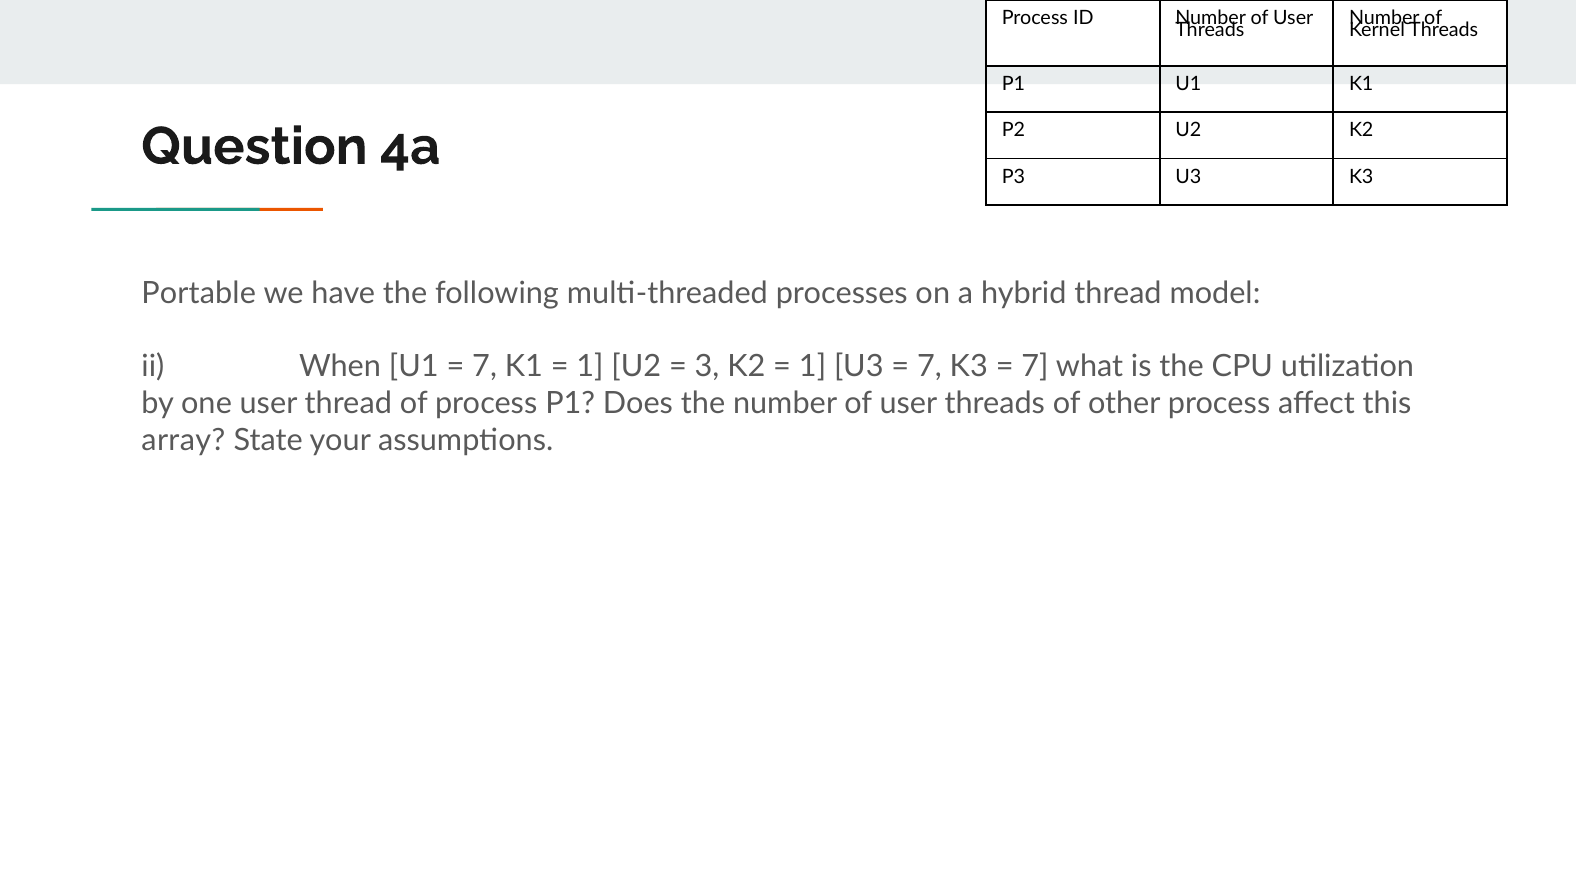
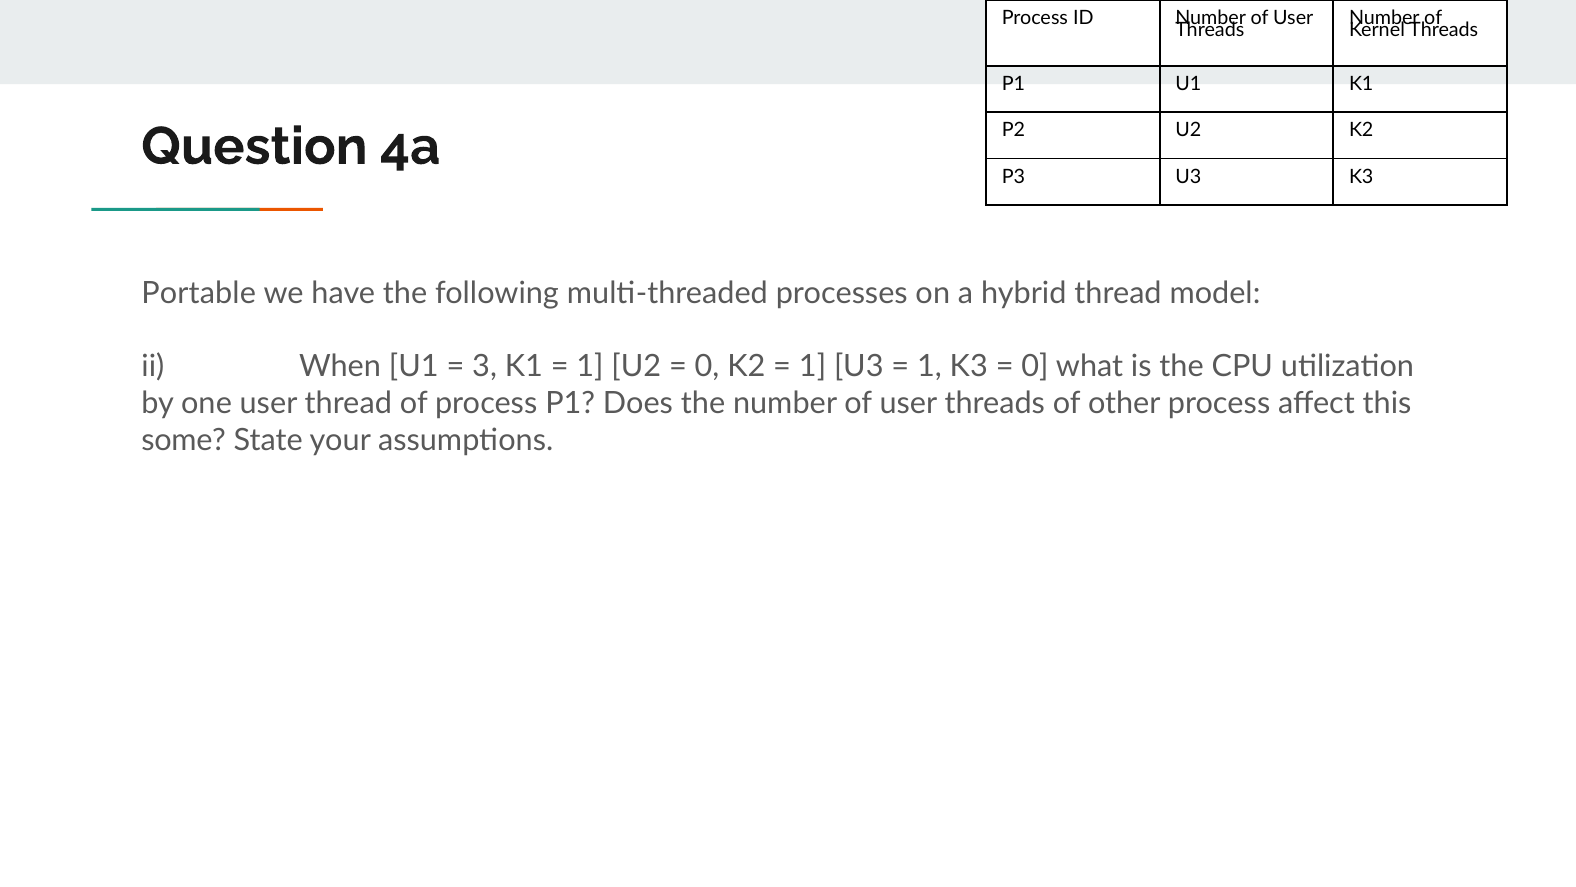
7 at (485, 367): 7 -> 3
3 at (707, 367): 3 -> 0
7 at (930, 367): 7 -> 1
7 at (1035, 367): 7 -> 0
array: array -> some
